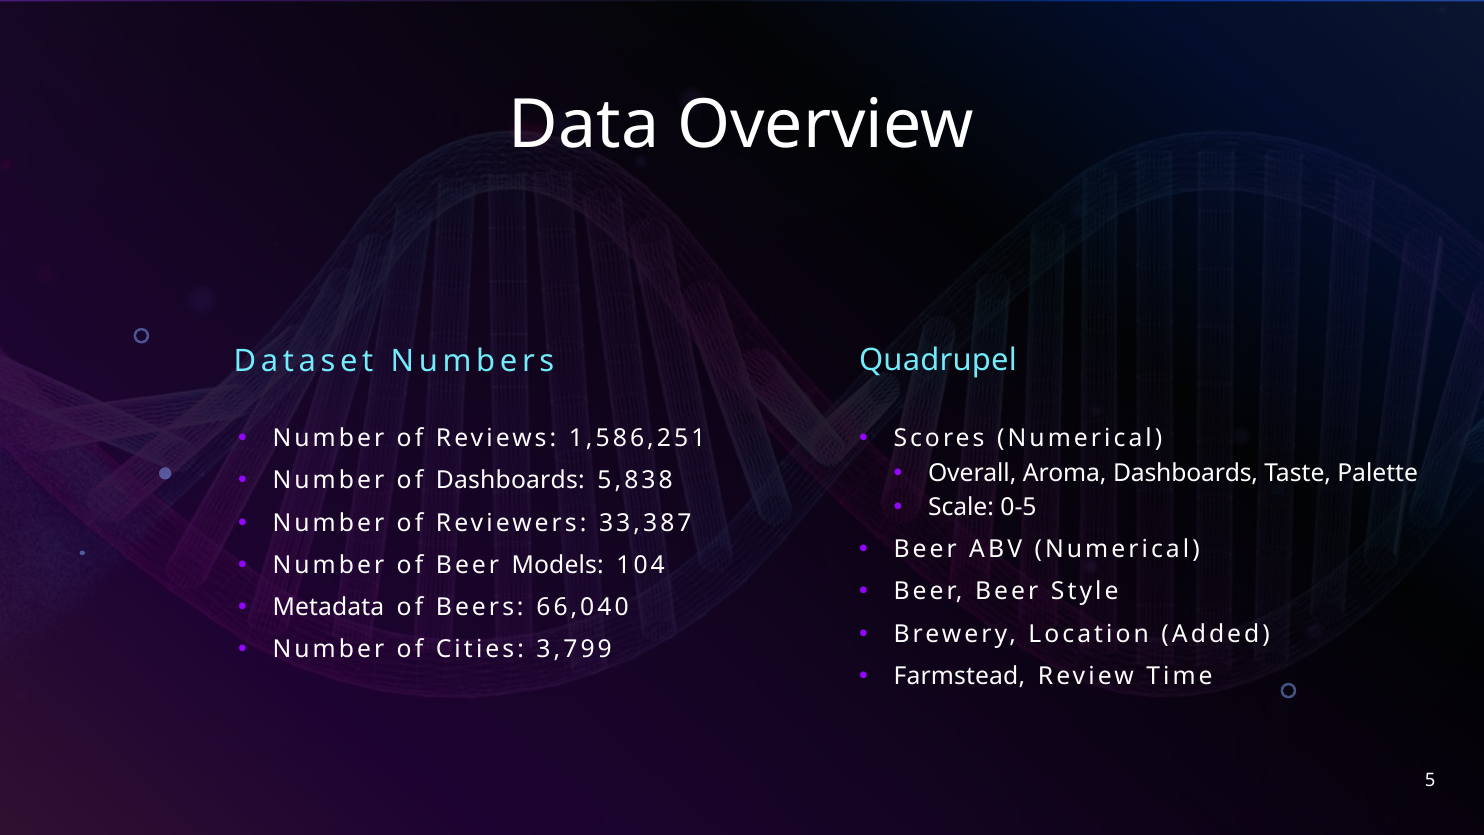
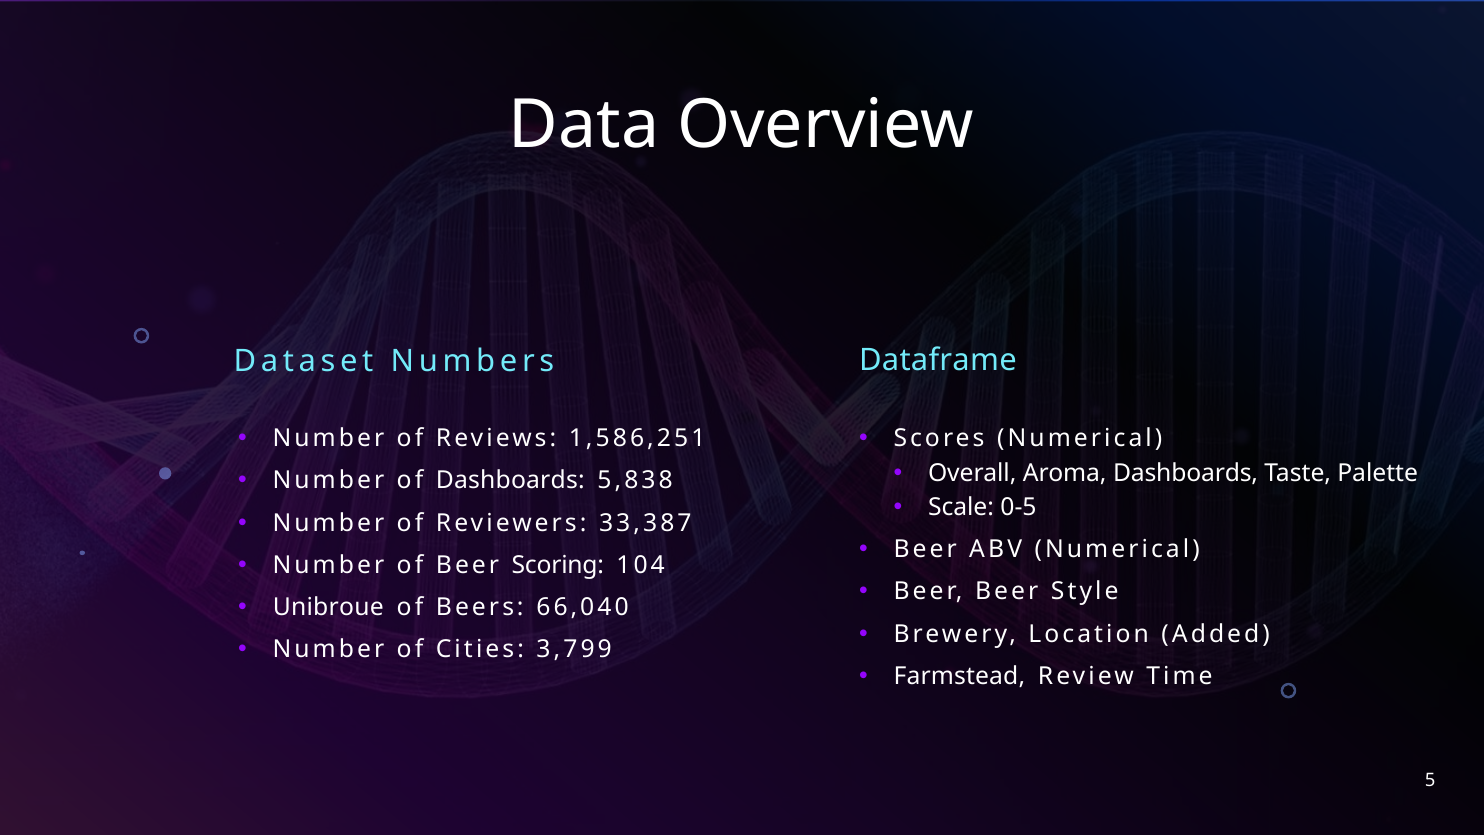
Quadrupel: Quadrupel -> Dataframe
Models: Models -> Scoring
Metadata: Metadata -> Unibroue
